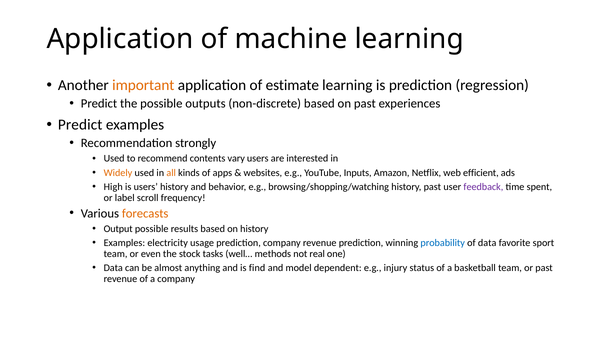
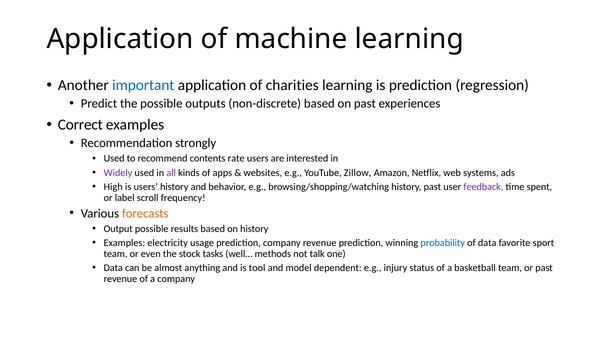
important colour: orange -> blue
estimate: estimate -> charities
Predict at (80, 125): Predict -> Correct
vary: vary -> rate
Widely colour: orange -> purple
all colour: orange -> purple
Inputs: Inputs -> Zillow
efficient: efficient -> systems
real: real -> talk
find: find -> tool
